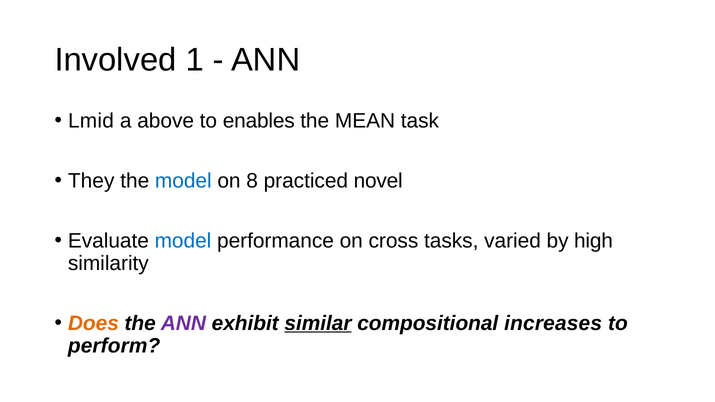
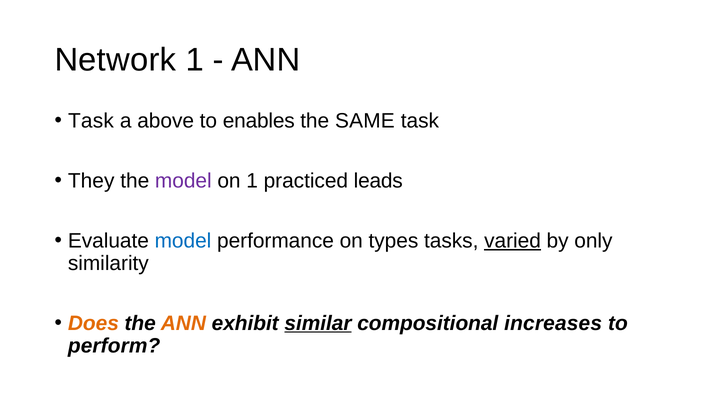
Involved: Involved -> Network
Lmid at (91, 121): Lmid -> Task
MEAN: MEAN -> SAME
model at (183, 181) colour: blue -> purple
on 8: 8 -> 1
novel: novel -> leads
cross: cross -> types
varied underline: none -> present
high: high -> only
ANN at (183, 323) colour: purple -> orange
